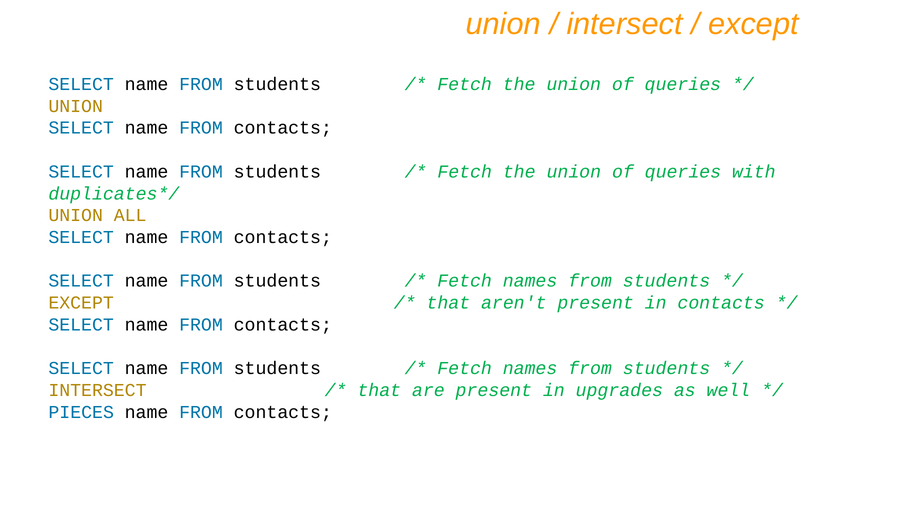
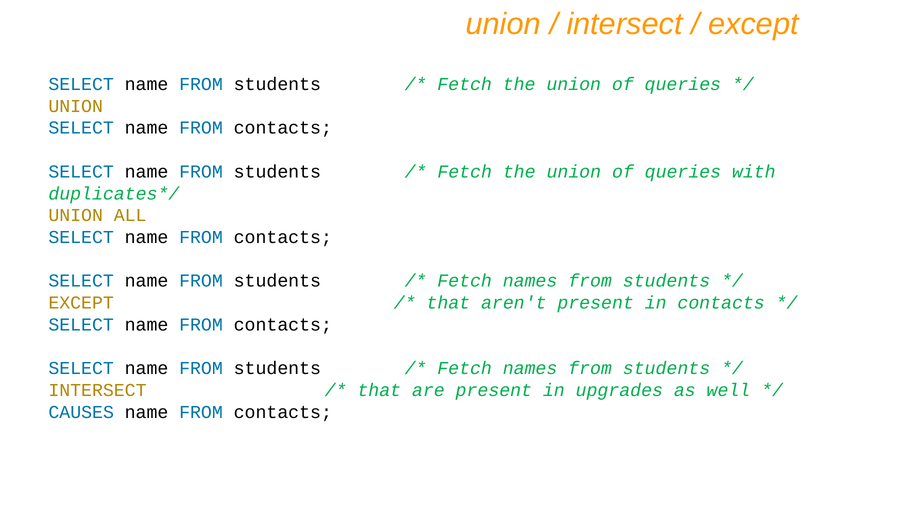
PIECES: PIECES -> CAUSES
